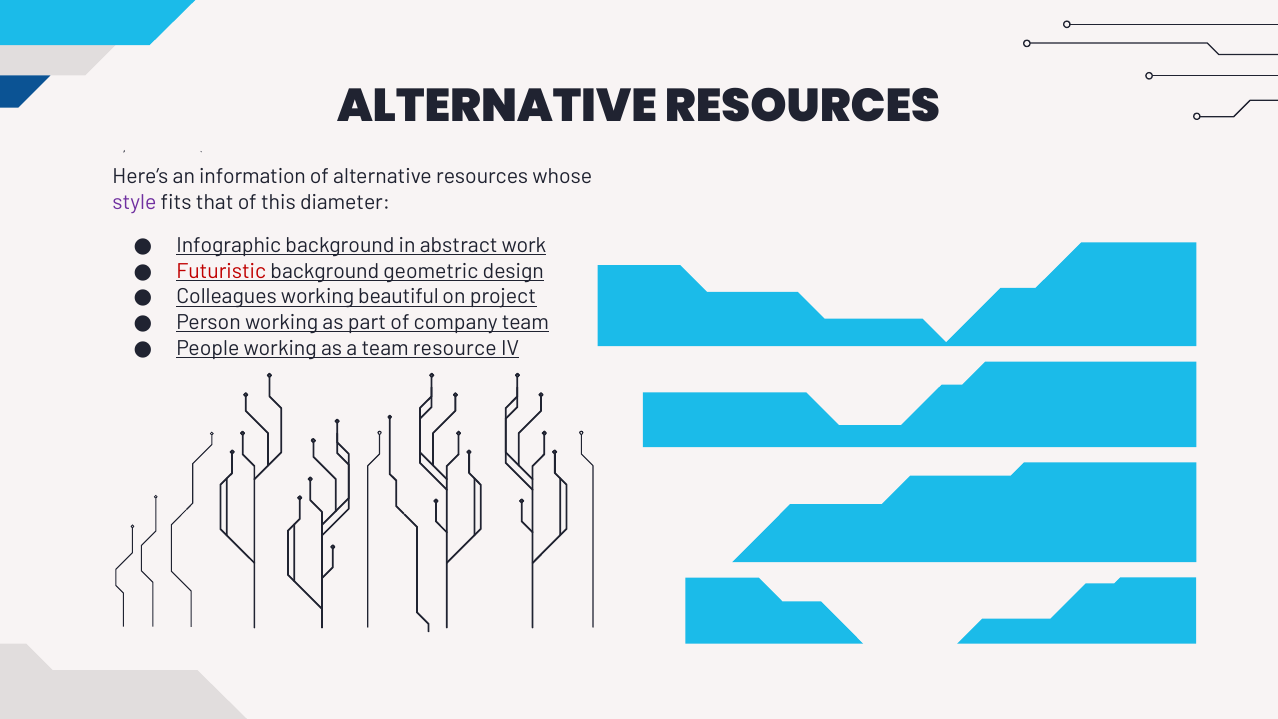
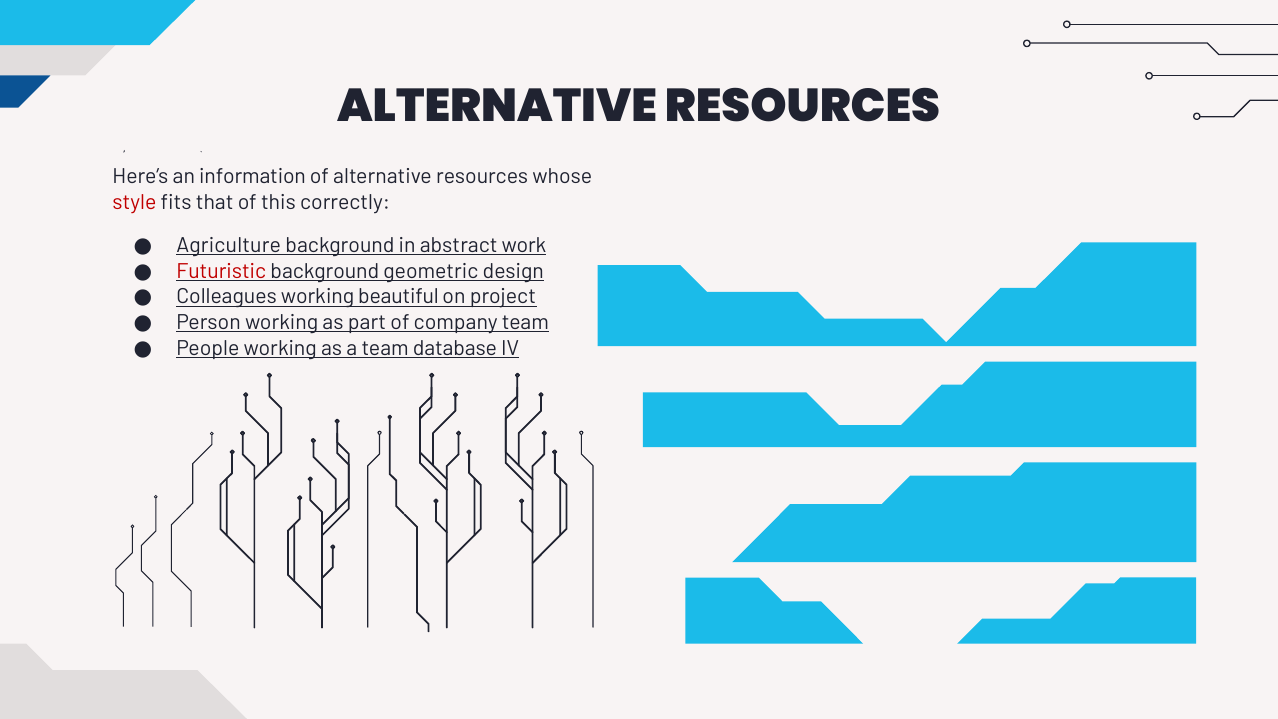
style colour: purple -> red
diameter: diameter -> correctly
Infographic: Infographic -> Agriculture
resource: resource -> database
